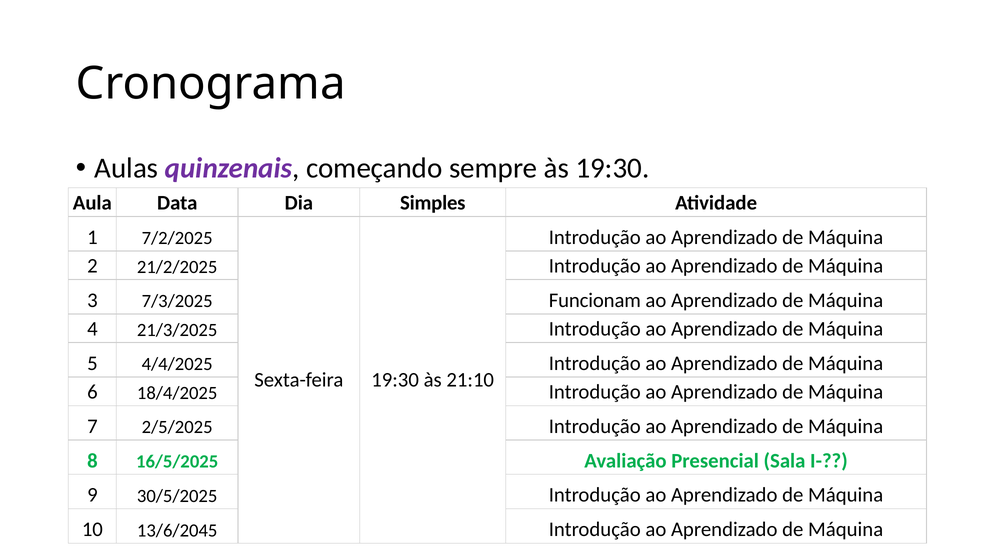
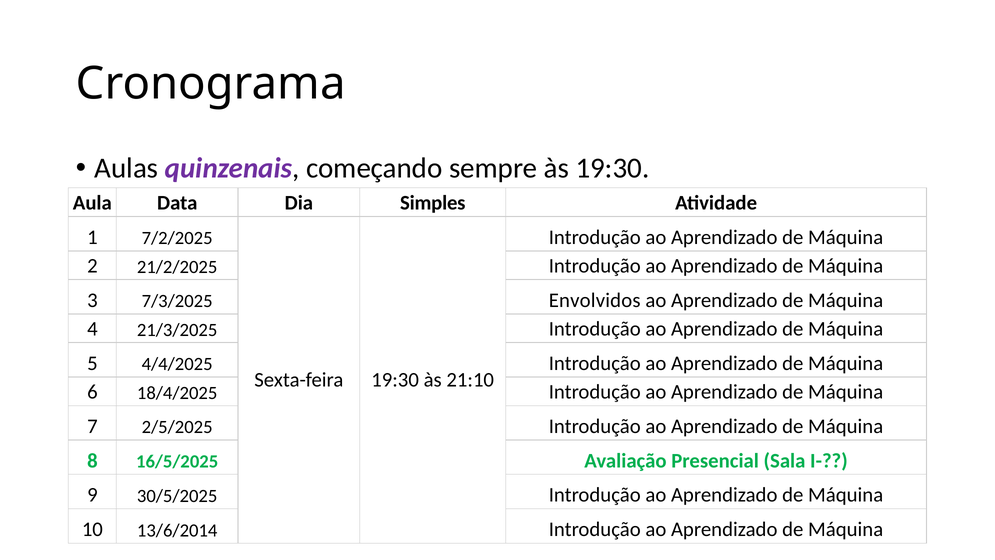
Funcionam: Funcionam -> Envolvidos
13/6/2045: 13/6/2045 -> 13/6/2014
